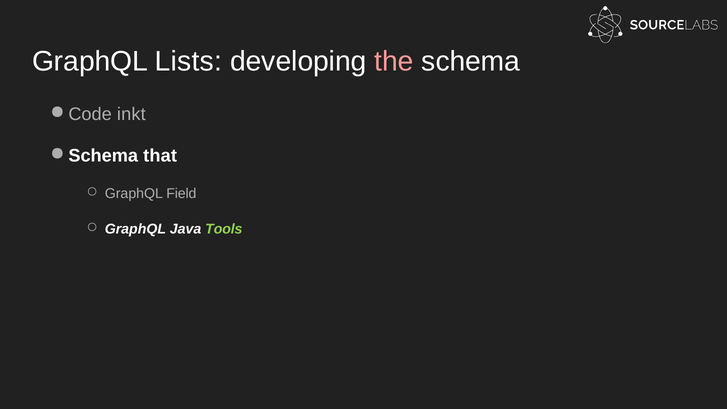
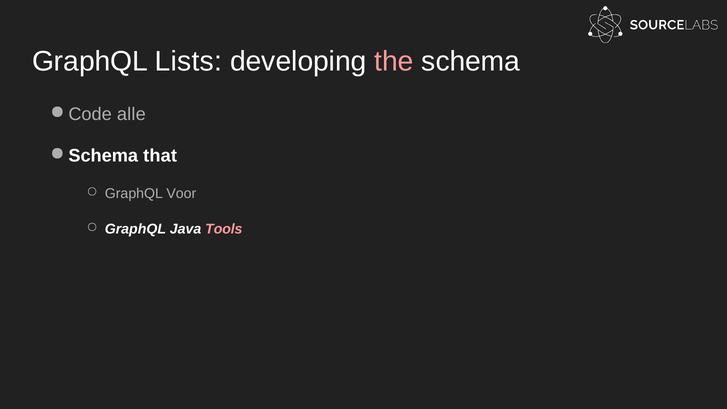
inkt: inkt -> alle
Field: Field -> Voor
Tools colour: light green -> pink
